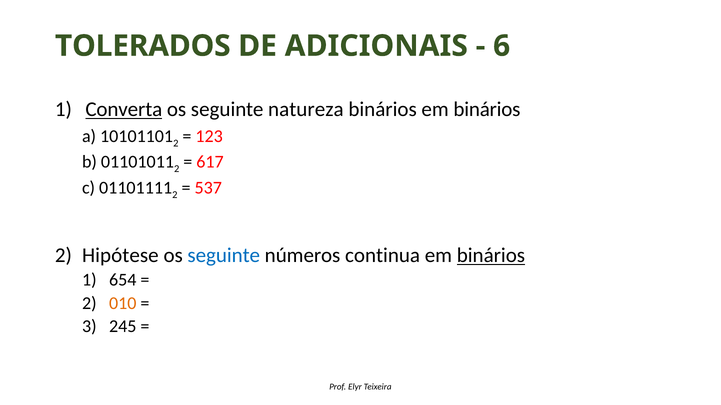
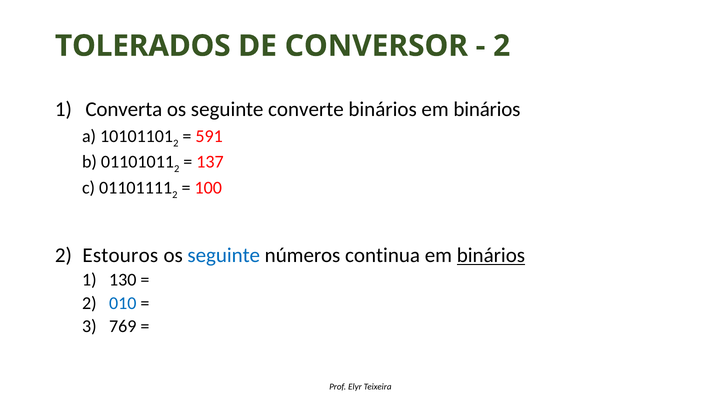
ADICIONAIS: ADICIONAIS -> CONVERSOR
6 at (502, 46): 6 -> 2
Converta underline: present -> none
natureza: natureza -> converte
123: 123 -> 591
617: 617 -> 137
537: 537 -> 100
Hipótese: Hipótese -> Estouros
654: 654 -> 130
010 colour: orange -> blue
245: 245 -> 769
